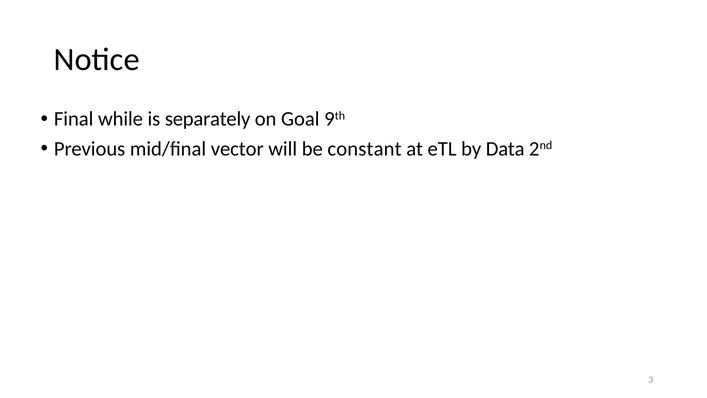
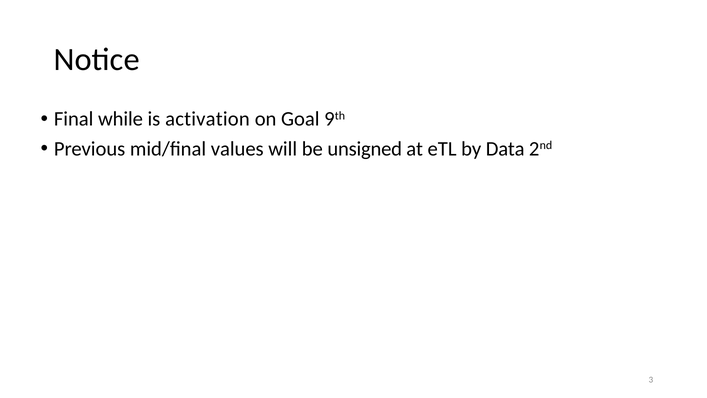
separately: separately -> activation
vector: vector -> values
constant: constant -> unsigned
